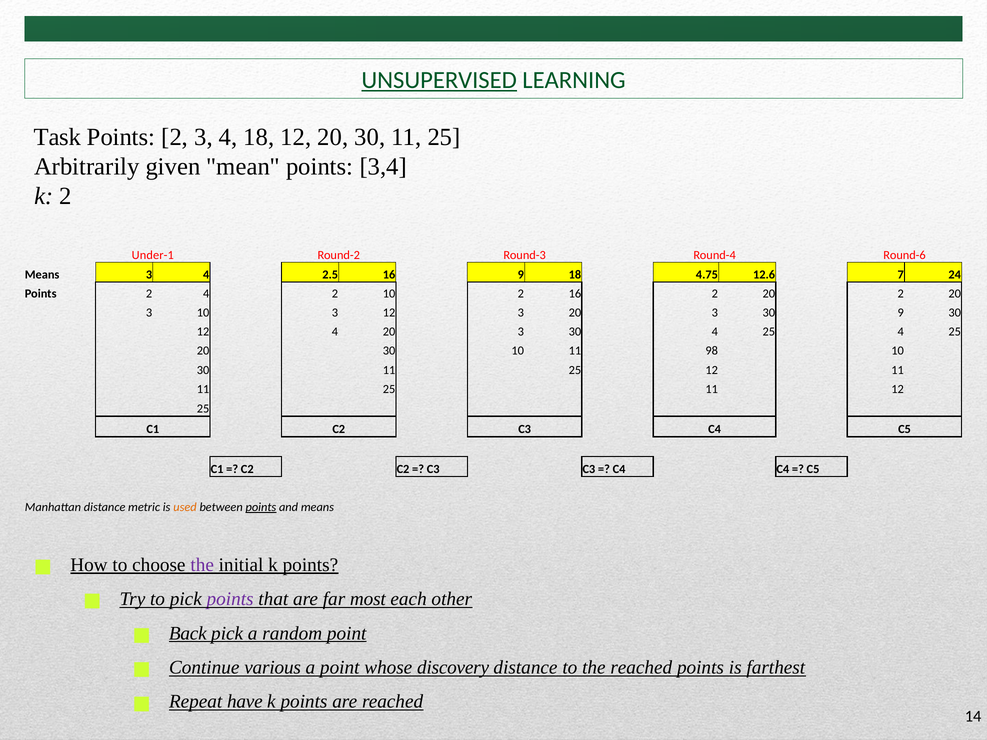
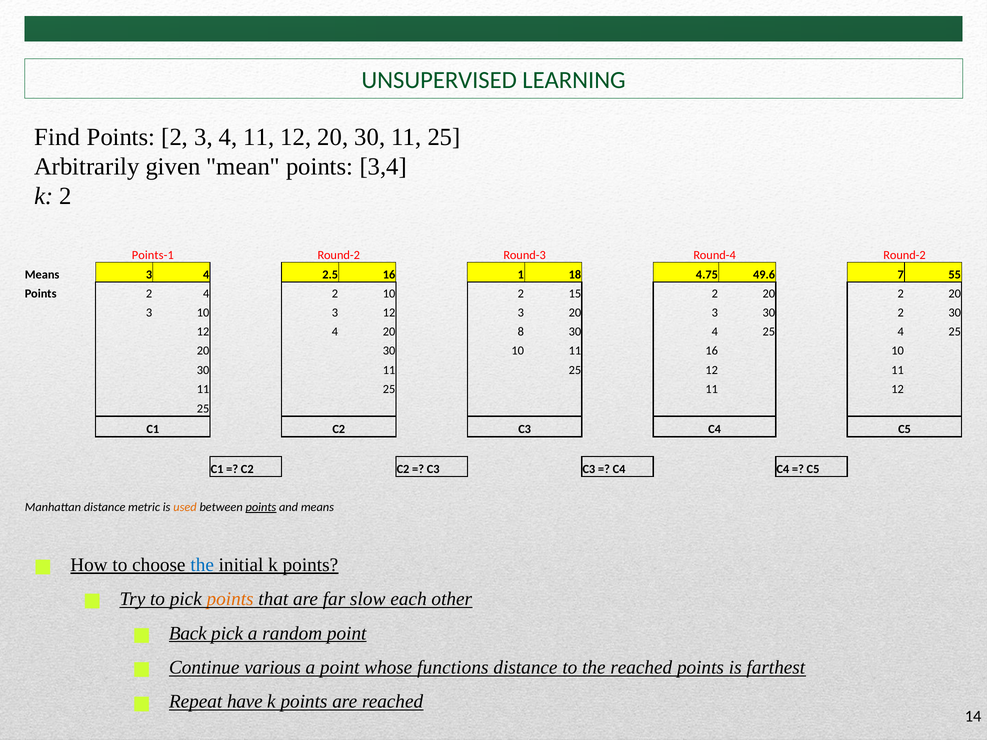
UNSUPERVISED underline: present -> none
Task: Task -> Find
4 18: 18 -> 11
Under-1: Under-1 -> Points-1
Round-4 Round-6: Round-6 -> Round-2
16 9: 9 -> 1
12.6: 12.6 -> 49.6
24: 24 -> 55
2 16: 16 -> 15
30 9: 9 -> 2
4 20 3: 3 -> 8
11 98: 98 -> 16
the at (202, 565) colour: purple -> blue
points at (230, 599) colour: purple -> orange
most: most -> slow
discovery: discovery -> functions
